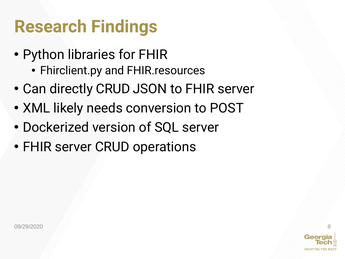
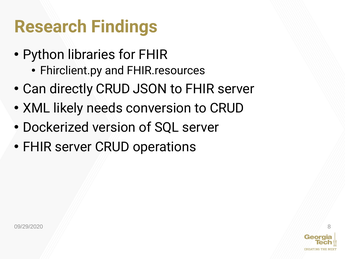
to POST: POST -> CRUD
